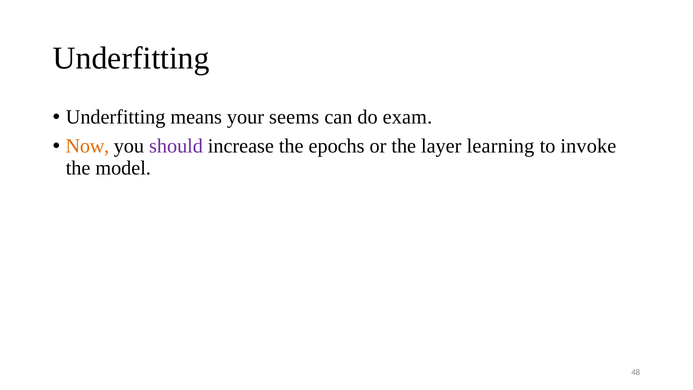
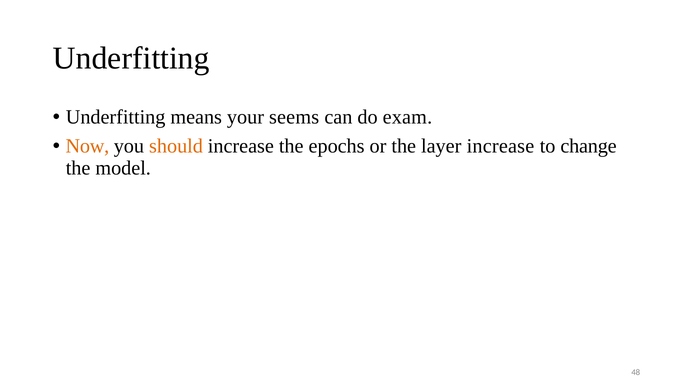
should colour: purple -> orange
layer learning: learning -> increase
invoke: invoke -> change
